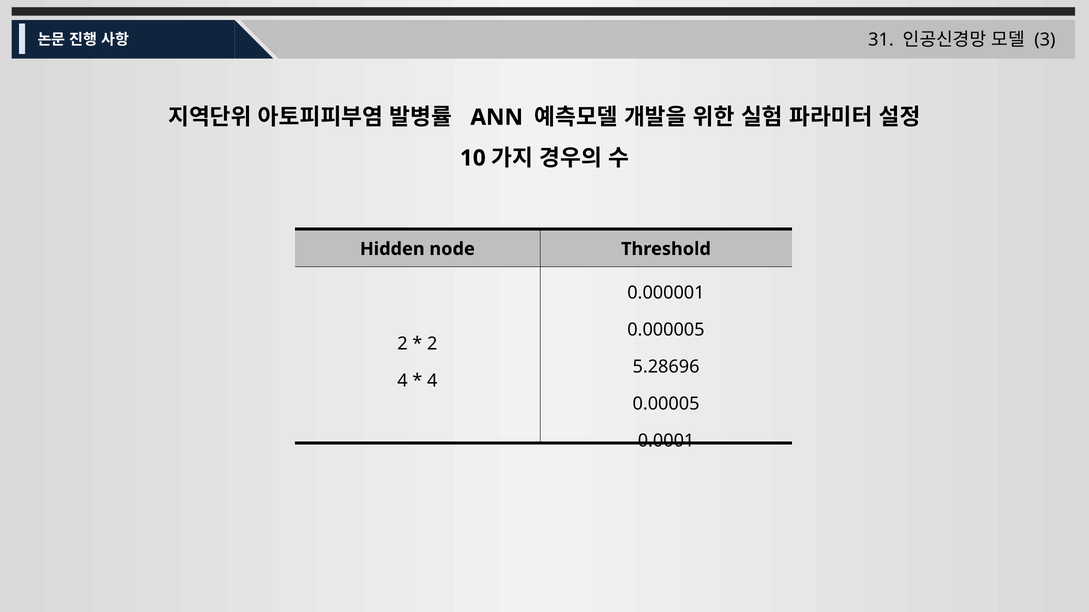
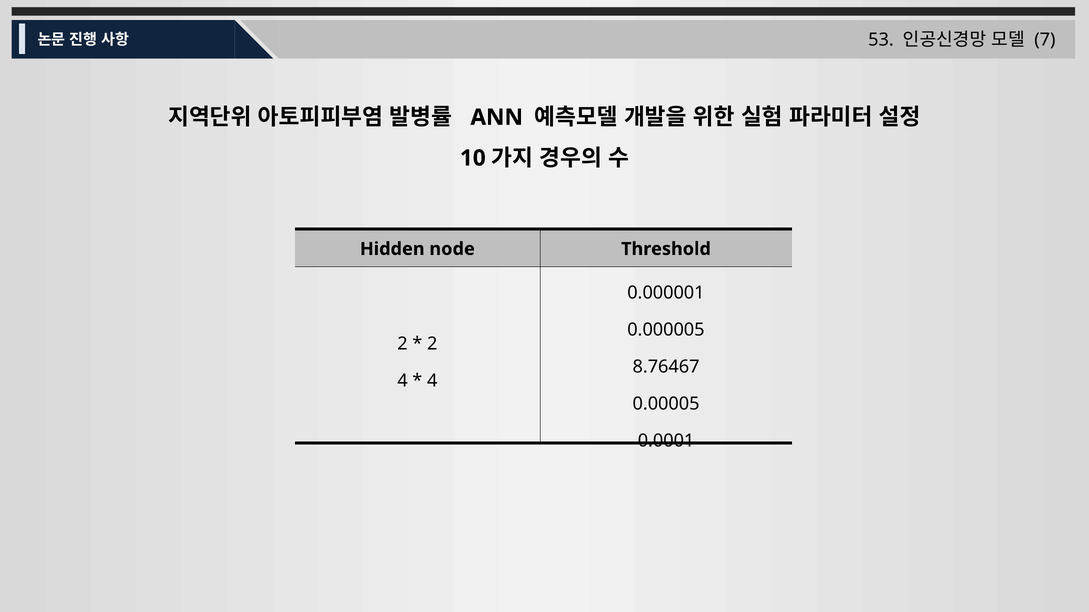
31: 31 -> 53
3: 3 -> 7
5.28696: 5.28696 -> 8.76467
